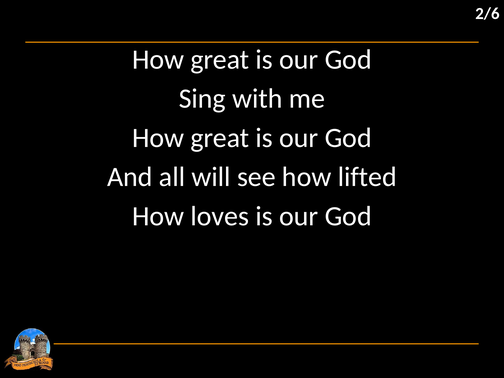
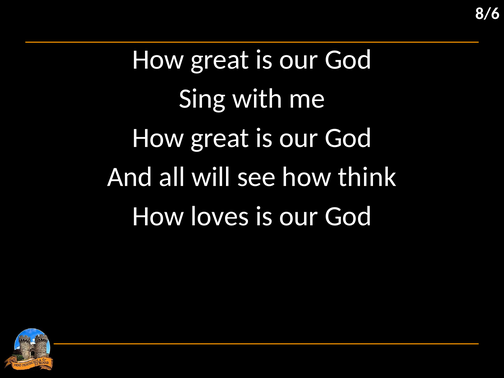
2/6: 2/6 -> 8/6
lifted: lifted -> think
